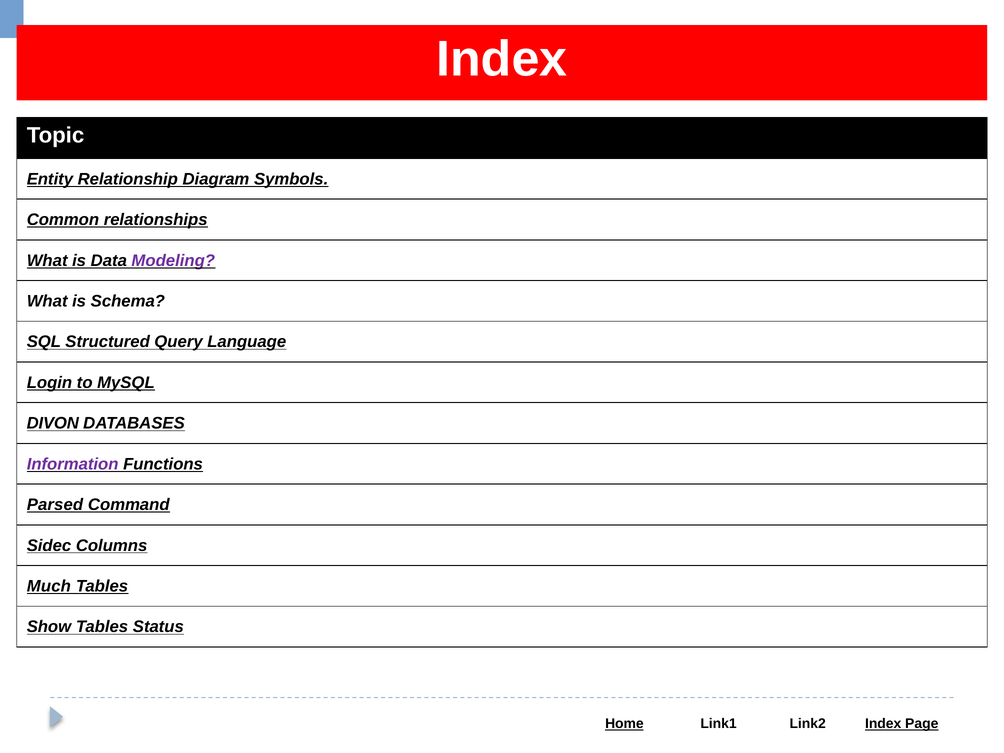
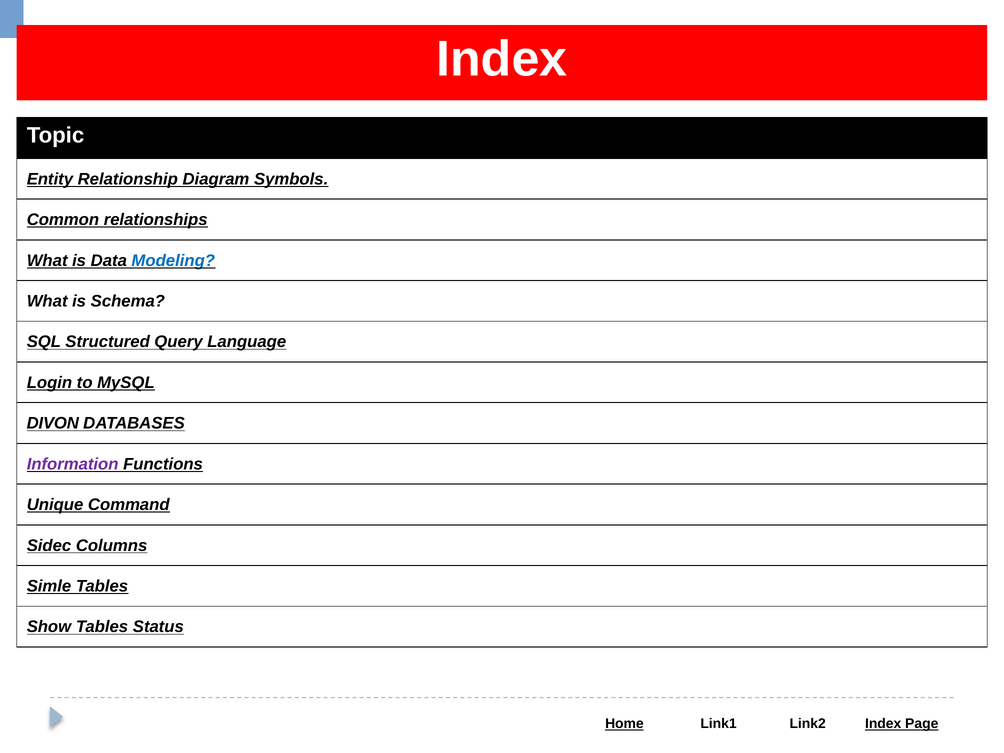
Modeling colour: purple -> blue
Parsed: Parsed -> Unique
Much: Much -> Simle
